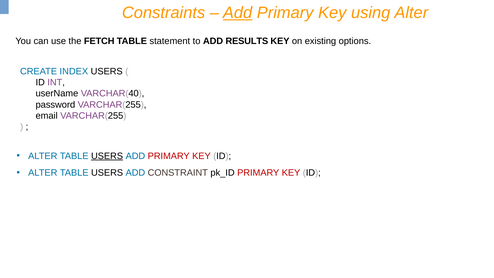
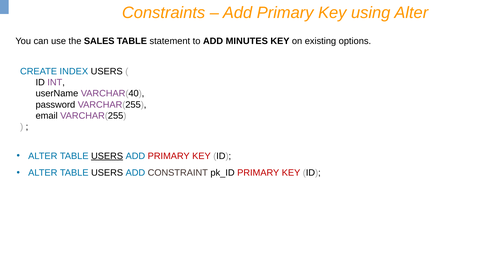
Add at (238, 13) underline: present -> none
FETCH: FETCH -> SALES
RESULTS: RESULTS -> MINUTES
